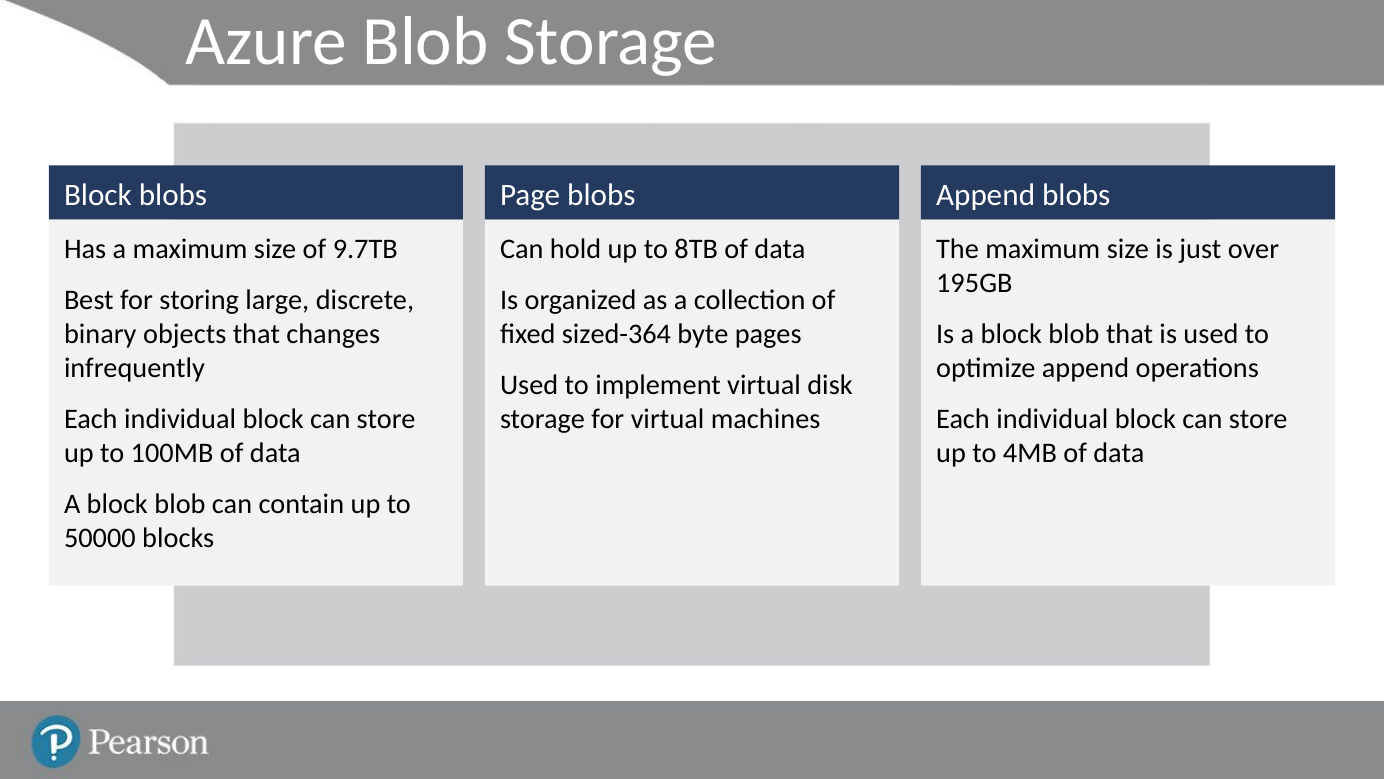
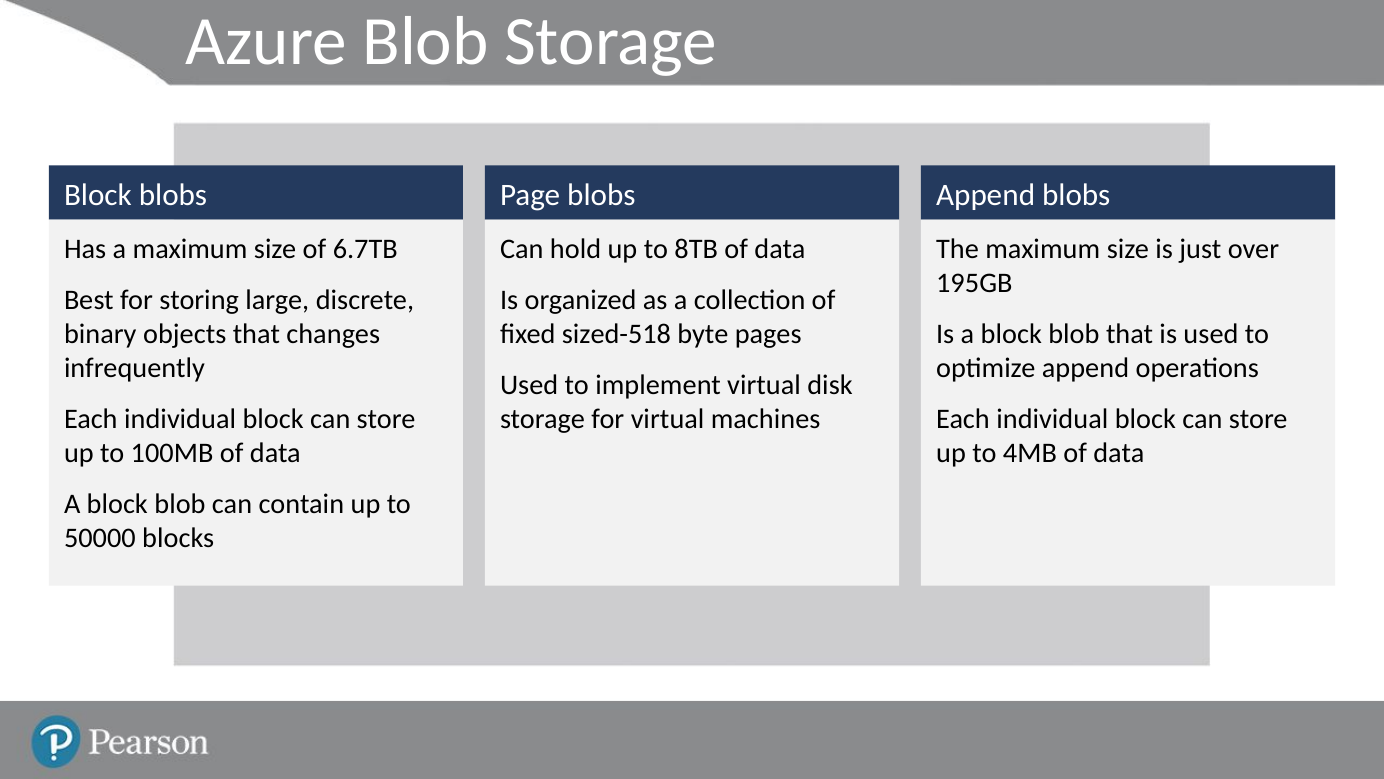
9.7TB: 9.7TB -> 6.7TB
sized-364: sized-364 -> sized-518
